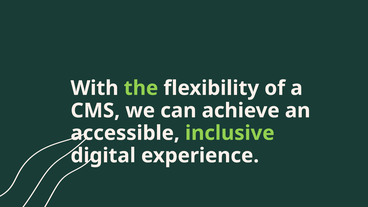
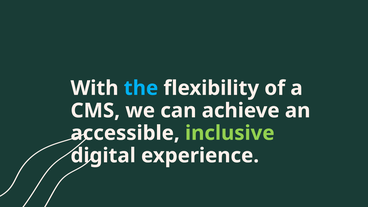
the colour: light green -> light blue
